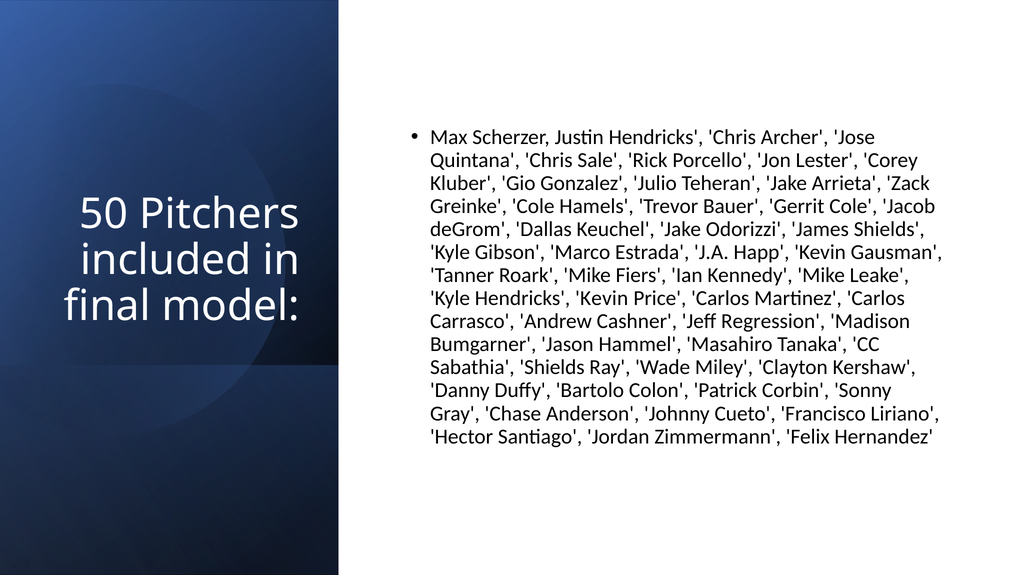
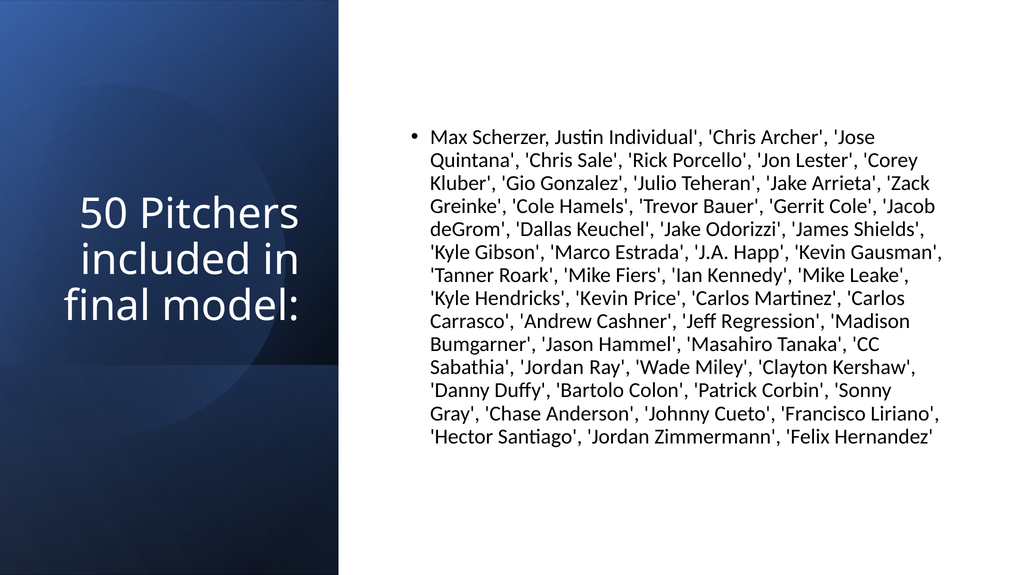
Justin Hendricks: Hendricks -> Individual
Sabathia Shields: Shields -> Jordan
